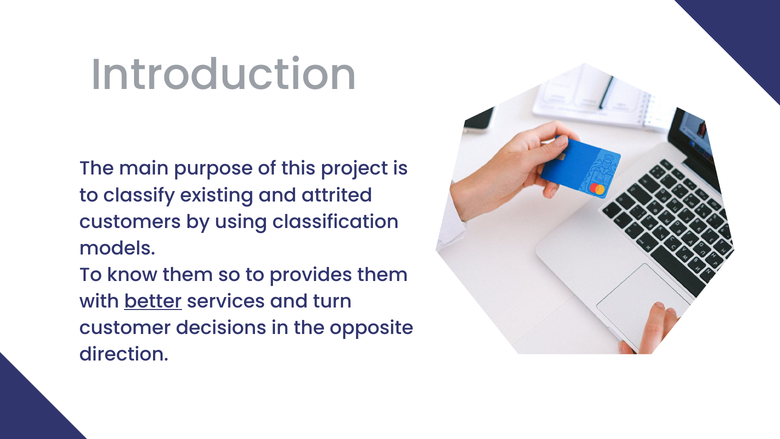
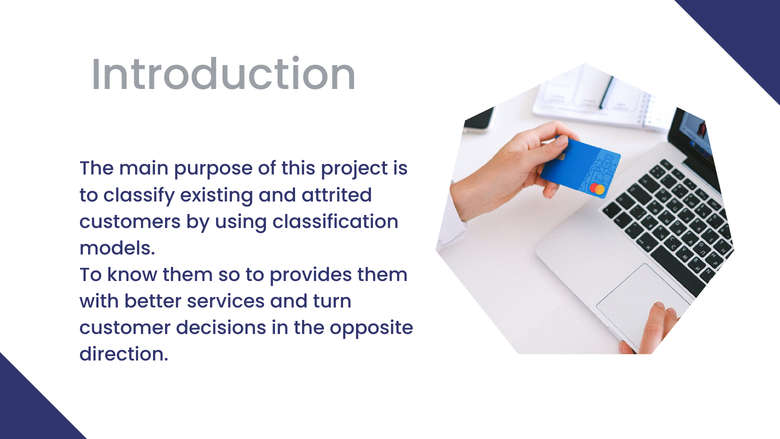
better underline: present -> none
